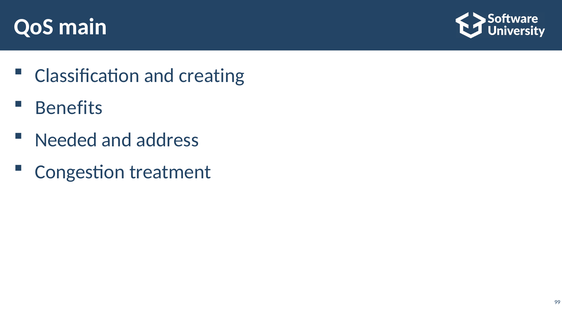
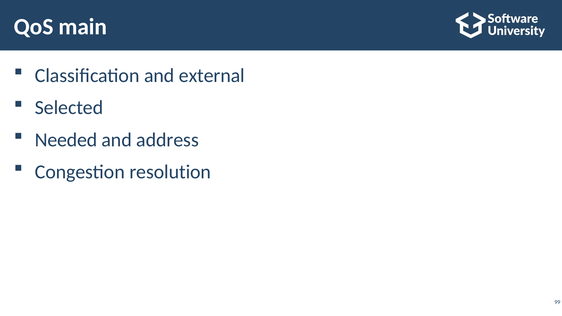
creating: creating -> external
Benefits: Benefits -> Selected
treatment: treatment -> resolution
